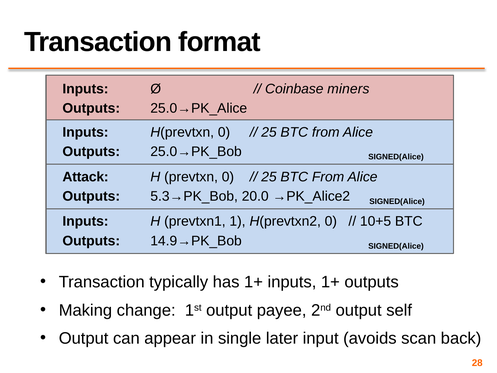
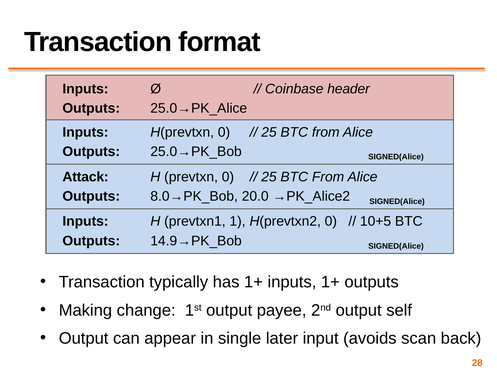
miners: miners -> header
5.3→PK_Bob: 5.3→PK_Bob -> 8.0→PK_Bob
